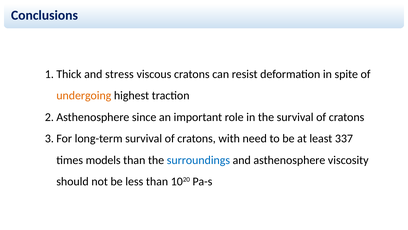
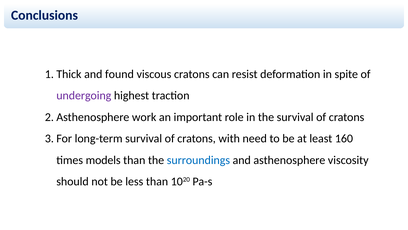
stress: stress -> found
undergoing colour: orange -> purple
since: since -> work
337: 337 -> 160
